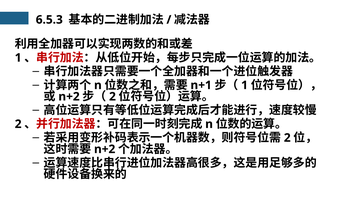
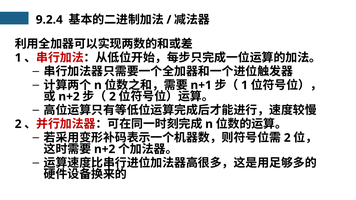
6.5.3: 6.5.3 -> 9.2.4
